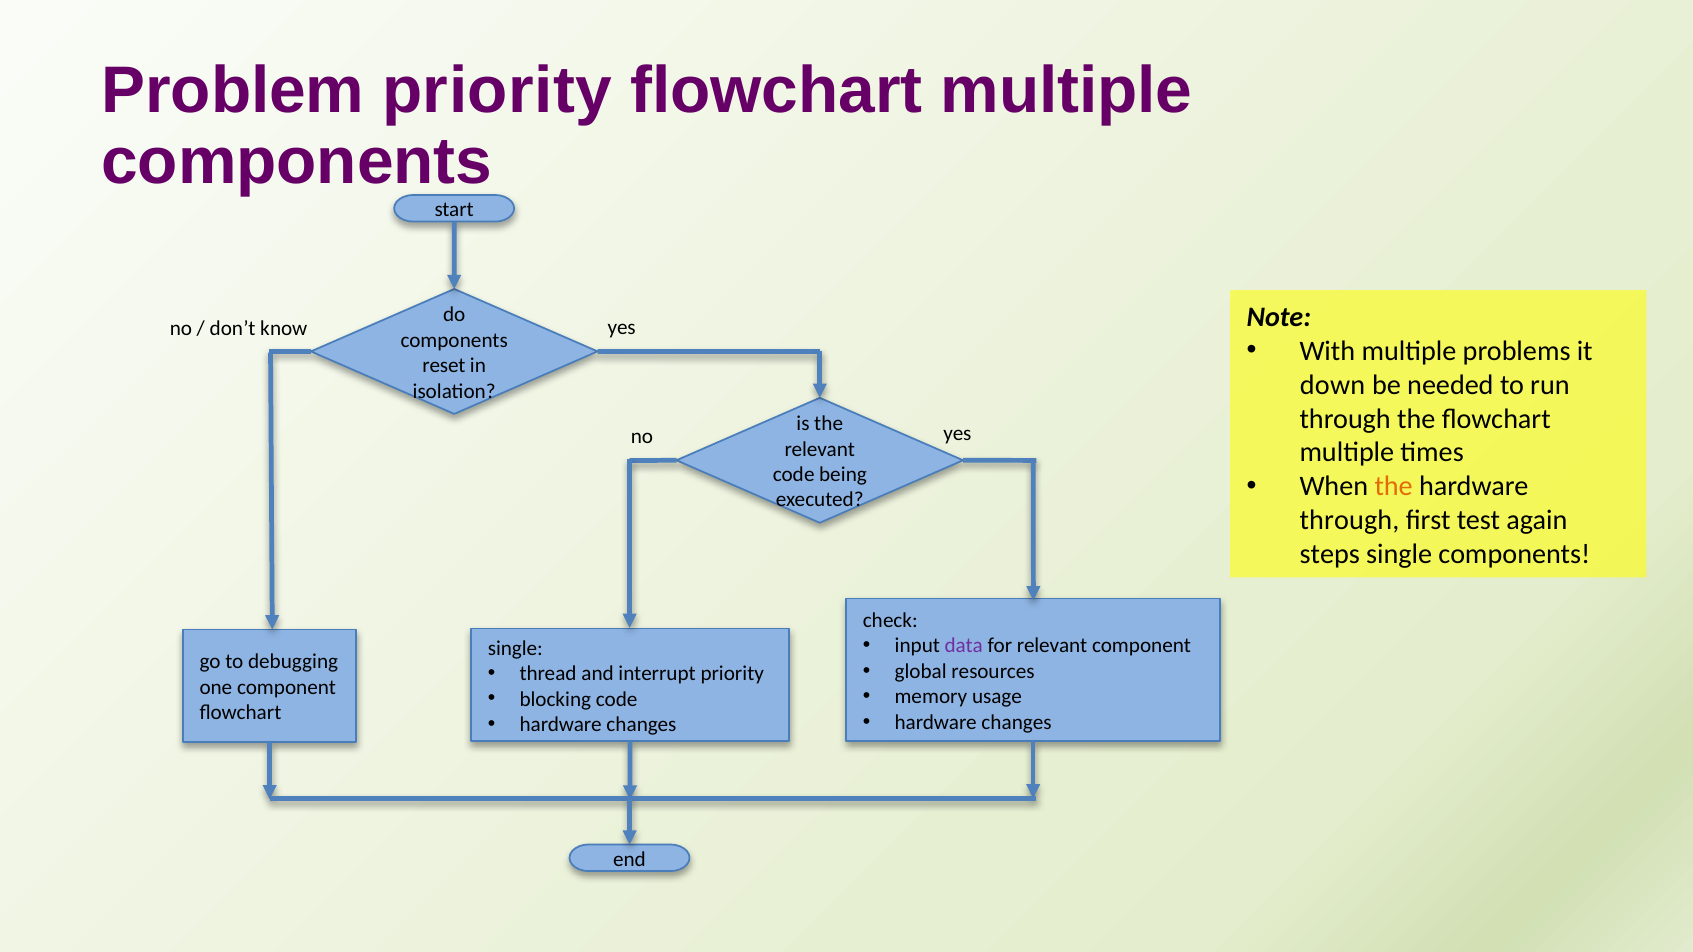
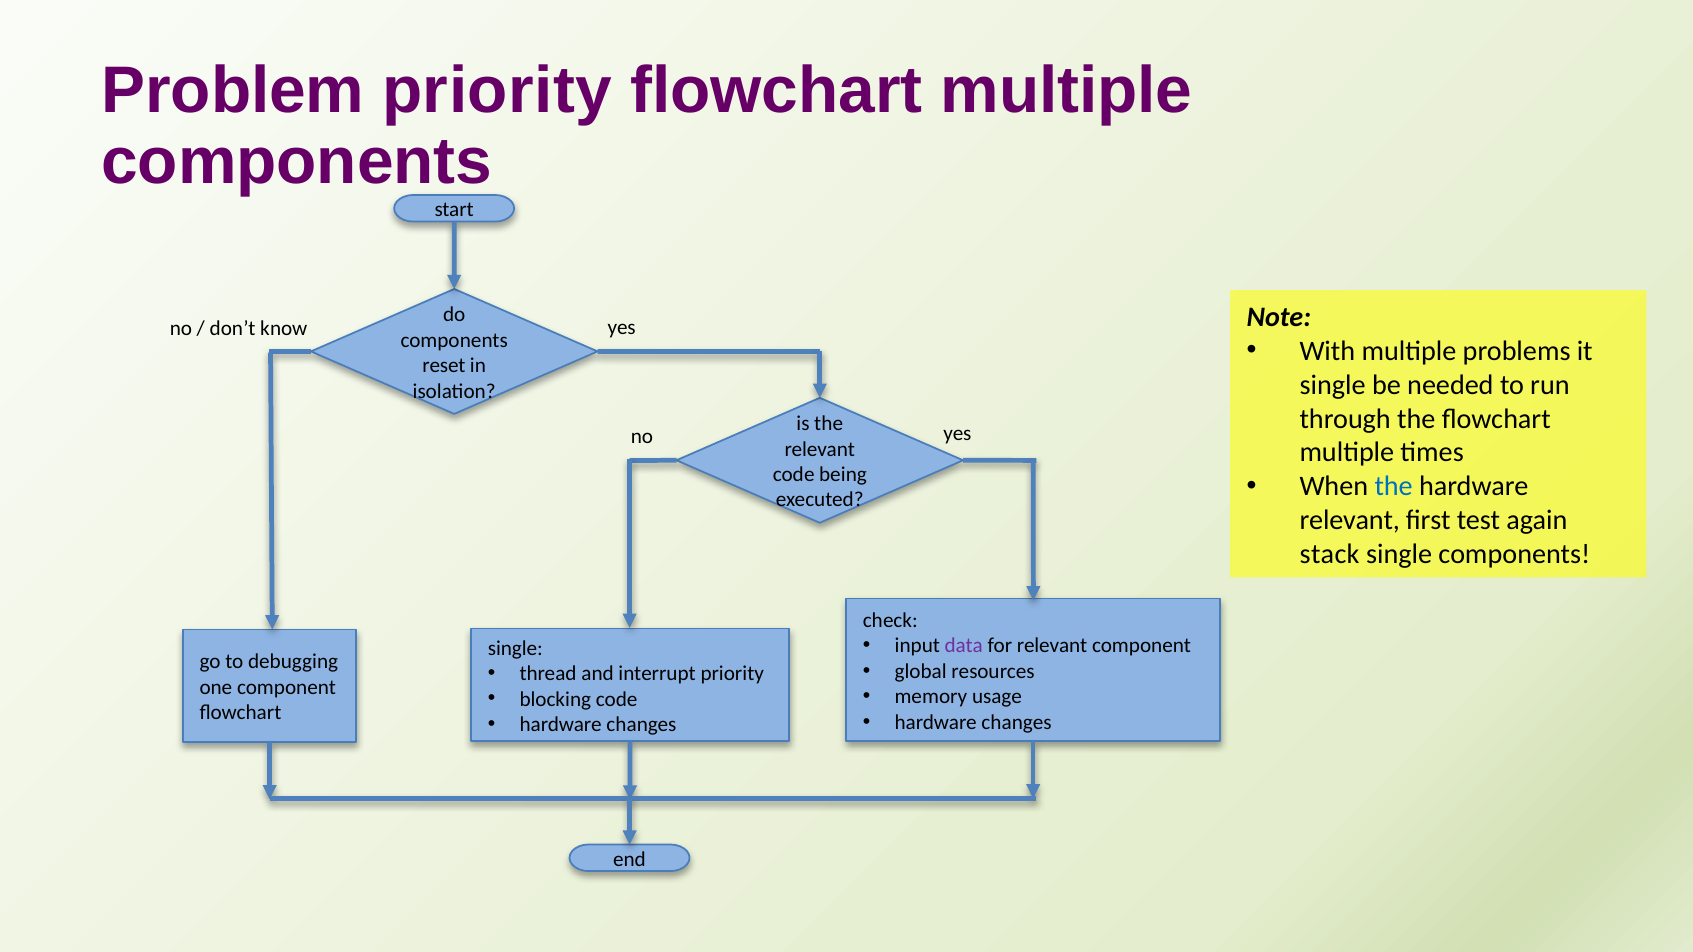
down at (1333, 385): down -> single
the at (1394, 487) colour: orange -> blue
through at (1350, 521): through -> relevant
steps: steps -> stack
